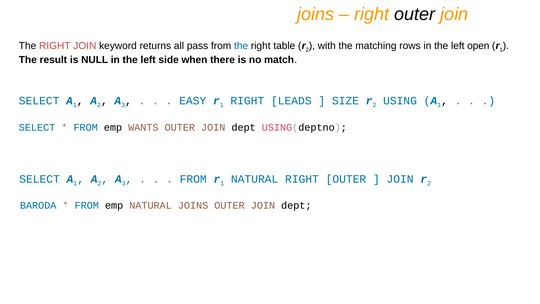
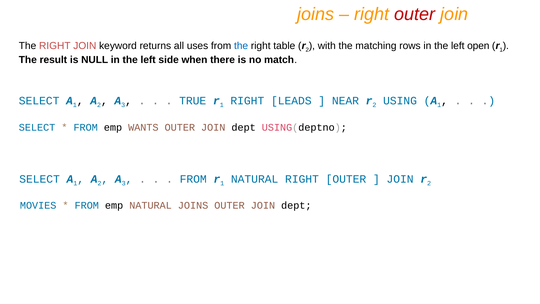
outer at (415, 14) colour: black -> red
pass: pass -> uses
EASY: EASY -> TRUE
SIZE: SIZE -> NEAR
BARODA: BARODA -> MOVIES
